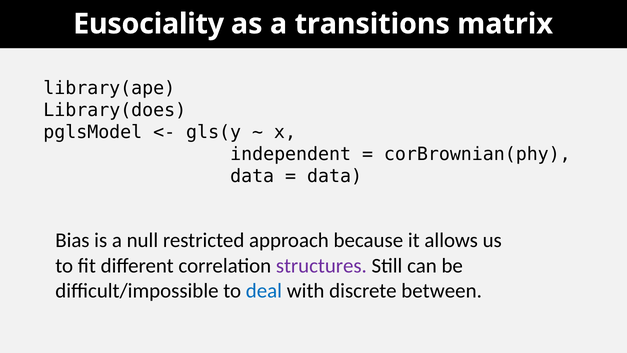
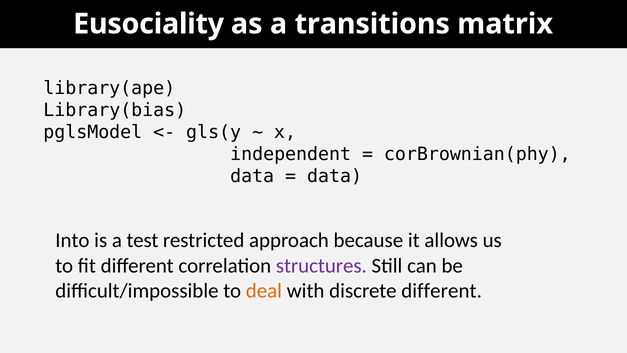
Library(does: Library(does -> Library(bias
Bias: Bias -> Into
null: null -> test
deal colour: blue -> orange
discrete between: between -> different
